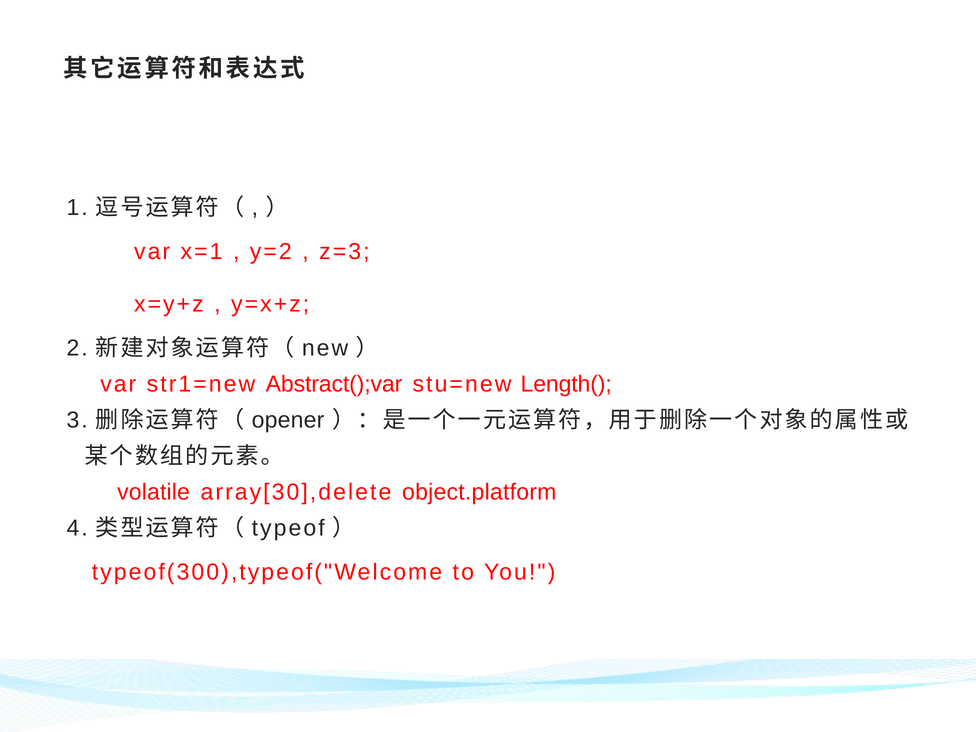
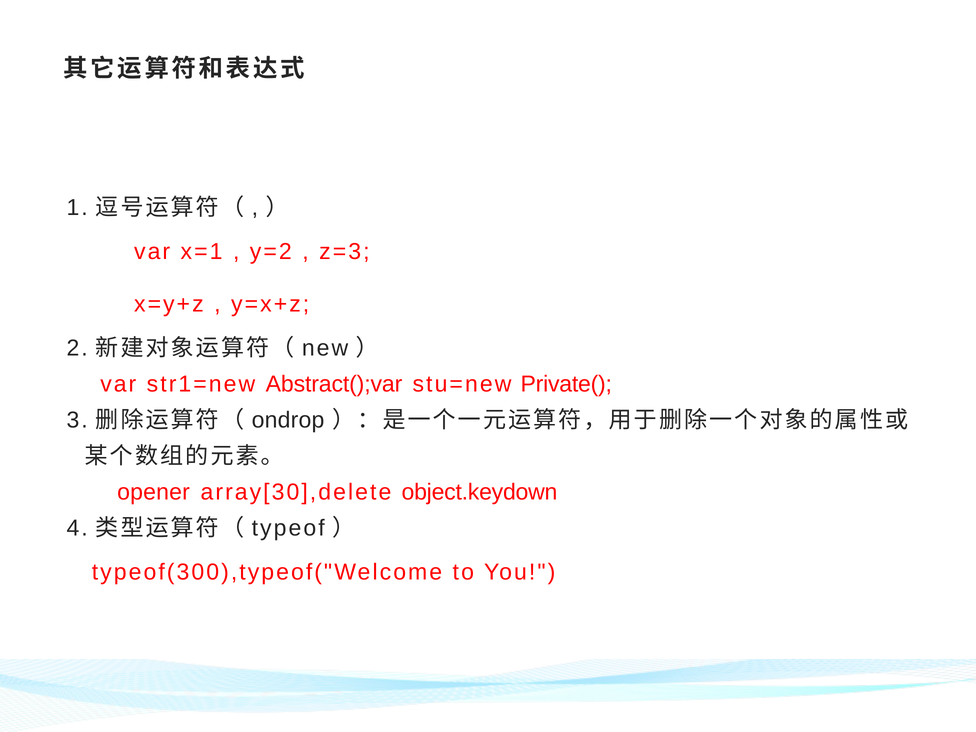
Length(: Length( -> Private(
opener: opener -> ondrop
volatile: volatile -> opener
object.platform: object.platform -> object.keydown
